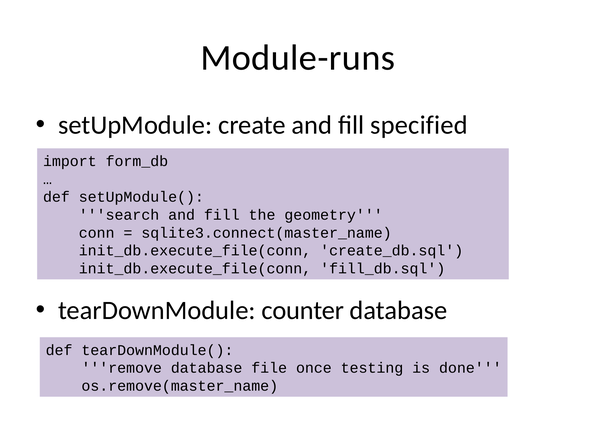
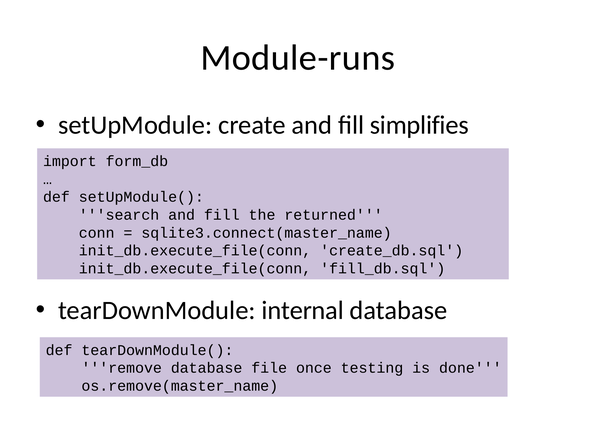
specified: specified -> simplifies
geometry: geometry -> returned
counter: counter -> internal
